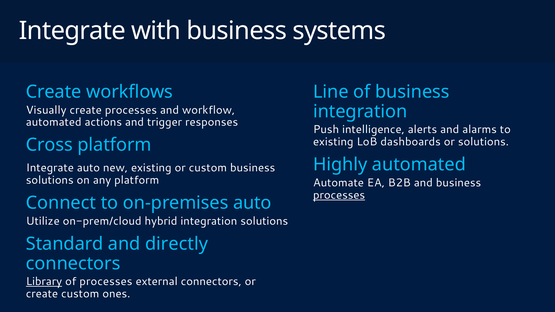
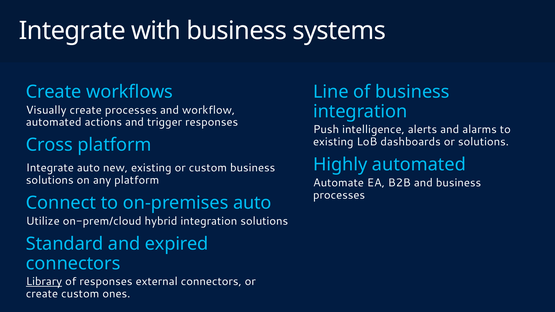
processes at (339, 195) underline: present -> none
directly: directly -> expired
of processes: processes -> responses
